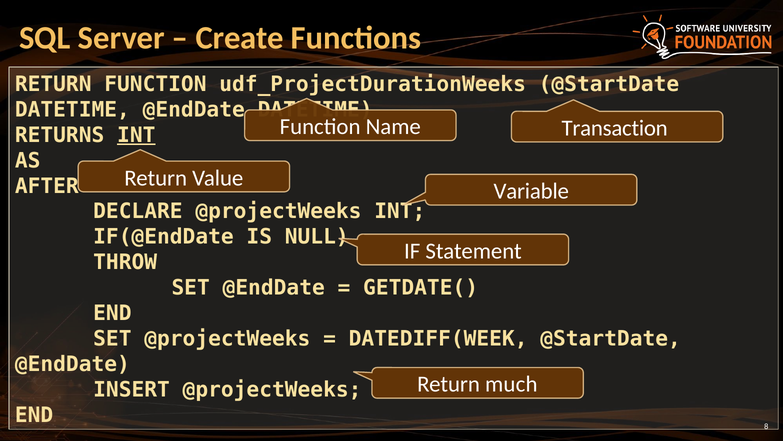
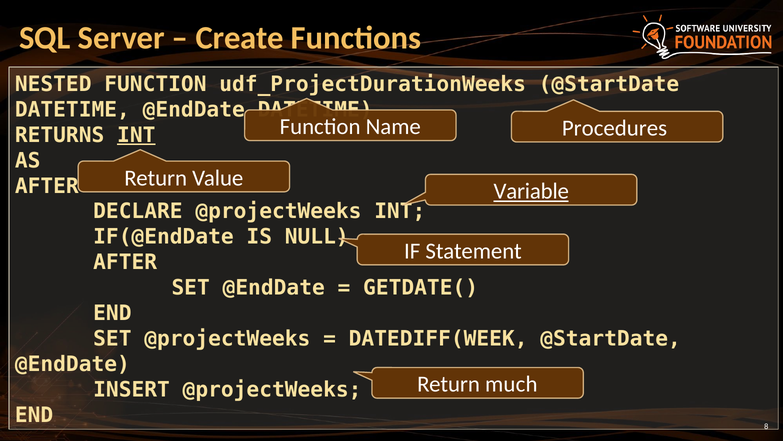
RETURN at (53, 84): RETURN -> NESTED
Transaction: Transaction -> Procedures
Variable underline: none -> present
THROW at (125, 262): THROW -> AFTER
